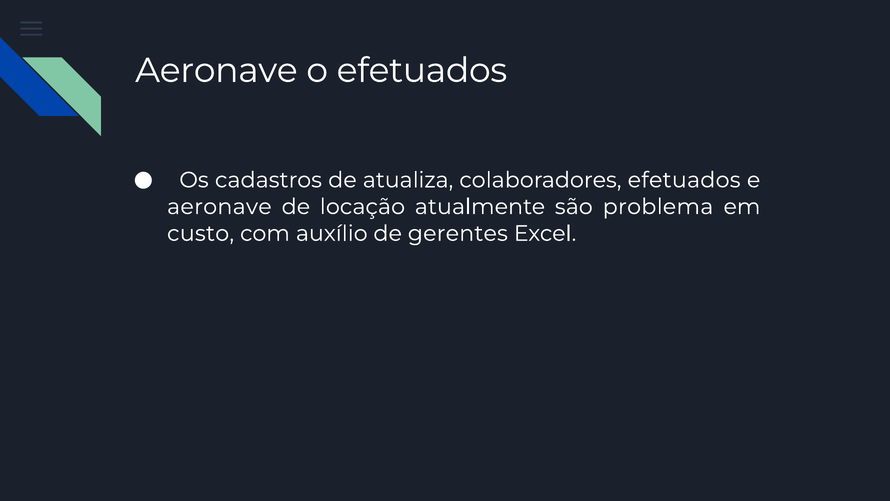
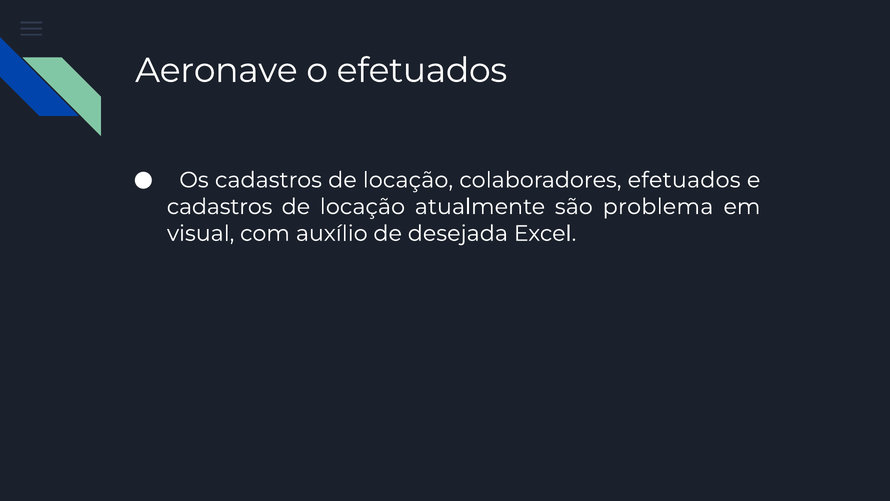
Os cadastros de atualiza: atualiza -> locação
aeronave at (219, 207): aeronave -> cadastros
custo: custo -> visual
gerentes: gerentes -> desejada
